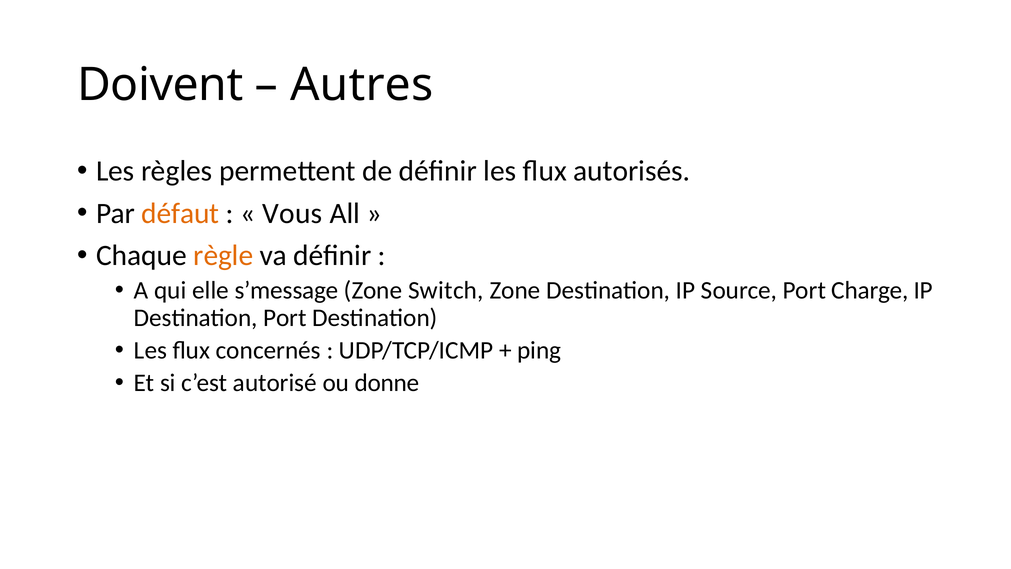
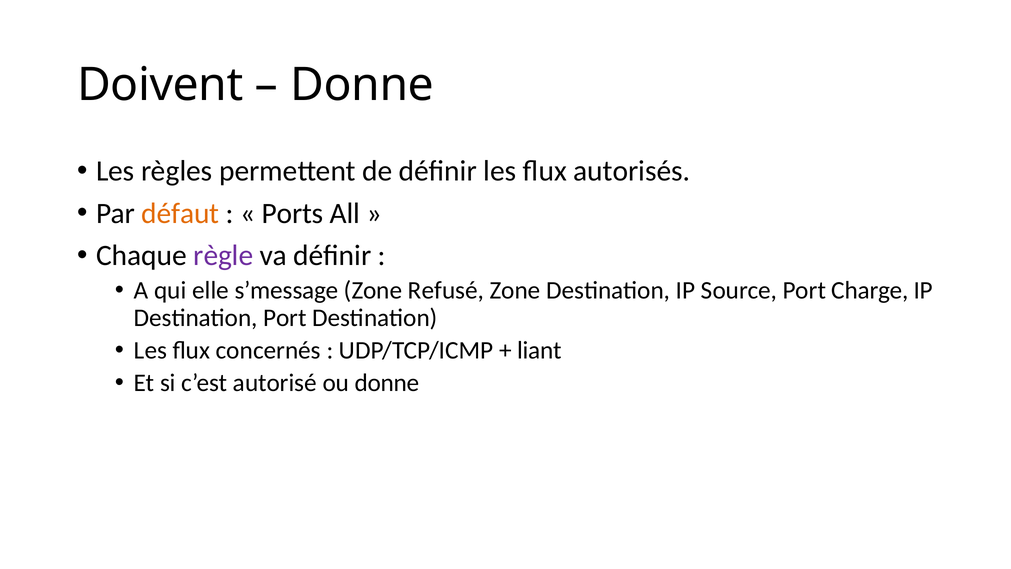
Autres at (362, 85): Autres -> Donne
Vous: Vous -> Ports
règle colour: orange -> purple
Switch: Switch -> Refusé
ping: ping -> liant
